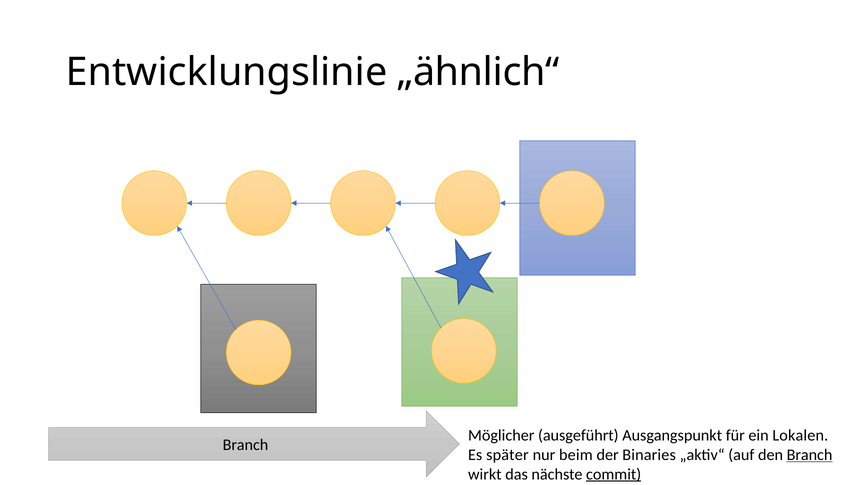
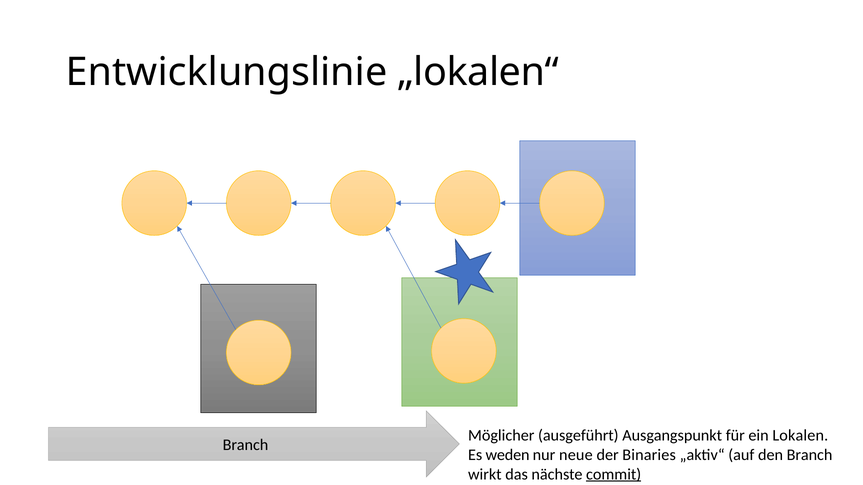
„ähnlich“: „ähnlich“ -> „lokalen“
später: später -> weden
beim: beim -> neue
Branch at (810, 455) underline: present -> none
